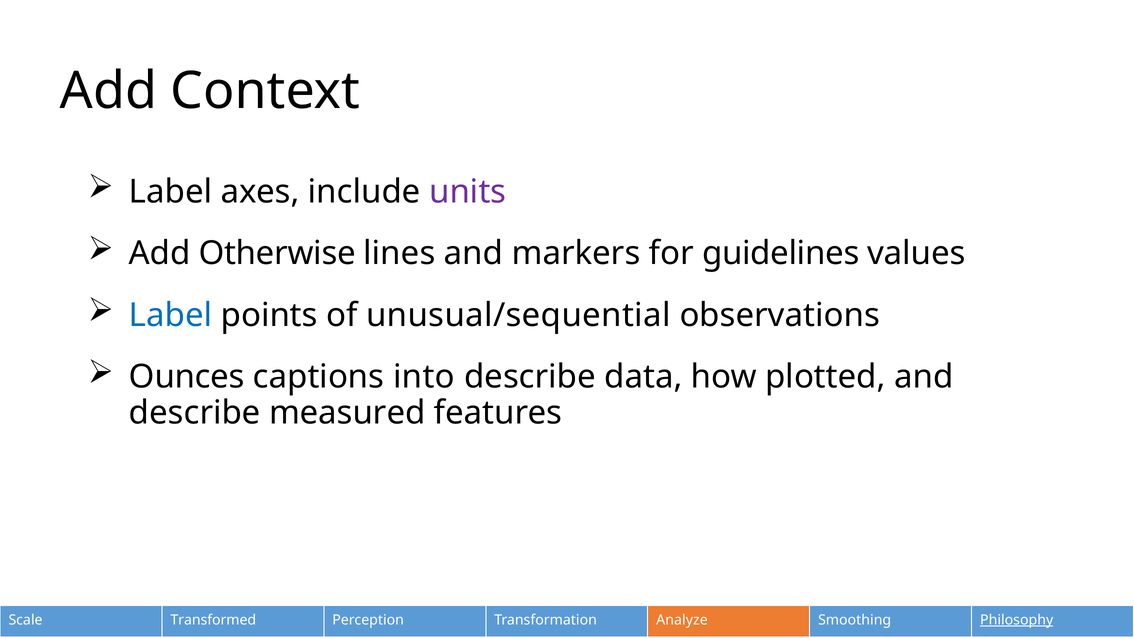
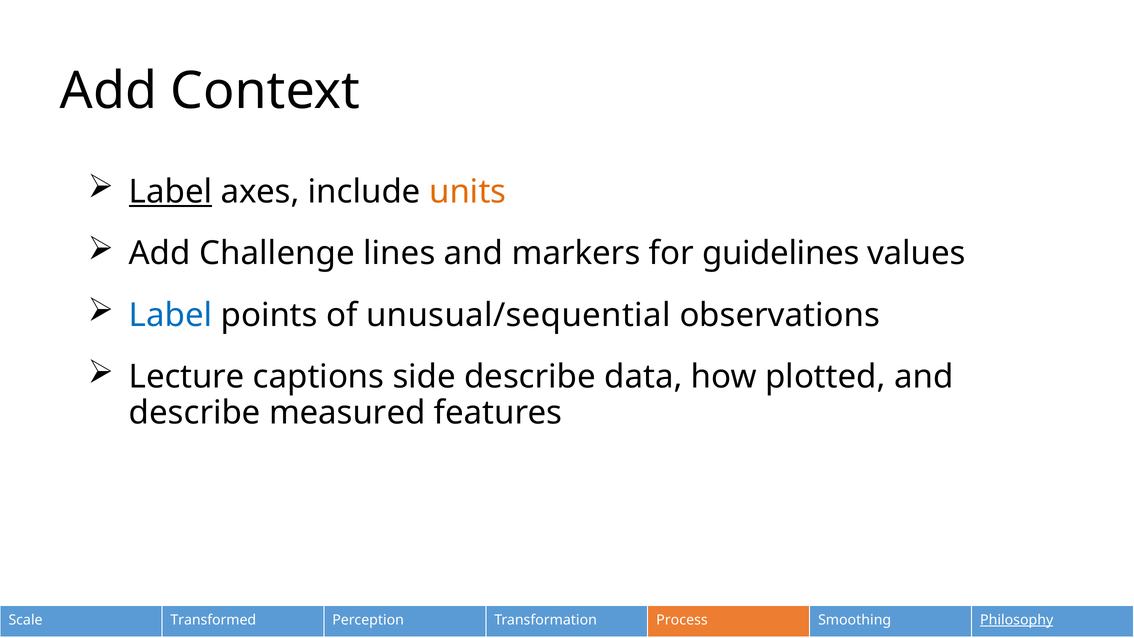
Label at (171, 192) underline: none -> present
units colour: purple -> orange
Otherwise: Otherwise -> Challenge
Ounces: Ounces -> Lecture
into: into -> side
Analyze: Analyze -> Process
